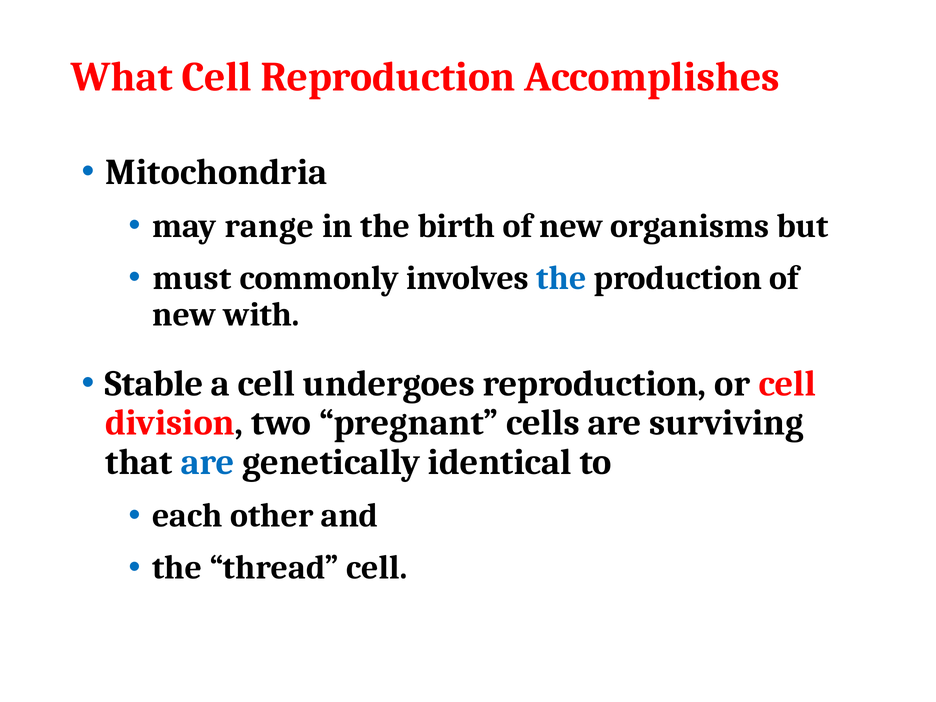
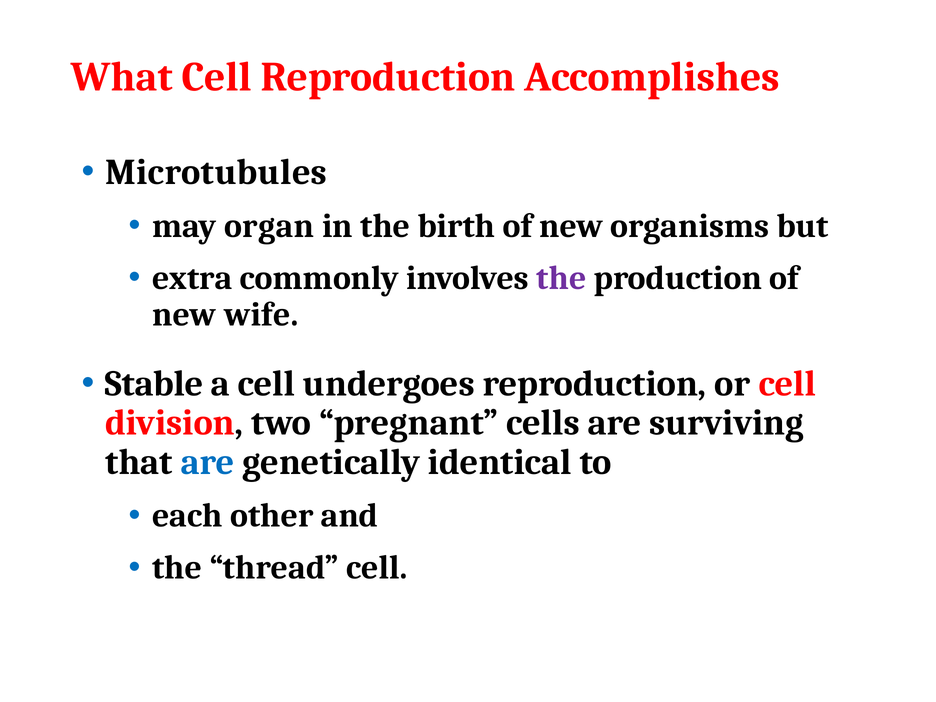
Mitochondria: Mitochondria -> Microtubules
range: range -> organ
must: must -> extra
the at (561, 278) colour: blue -> purple
with: with -> wife
